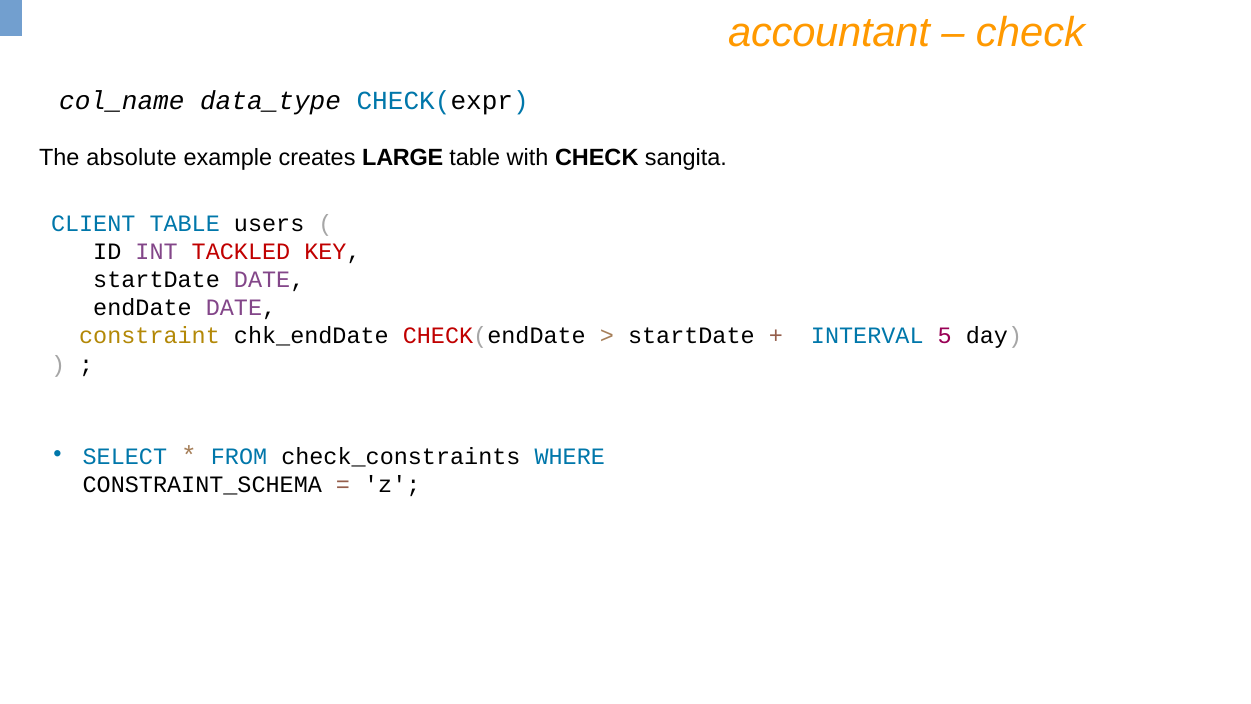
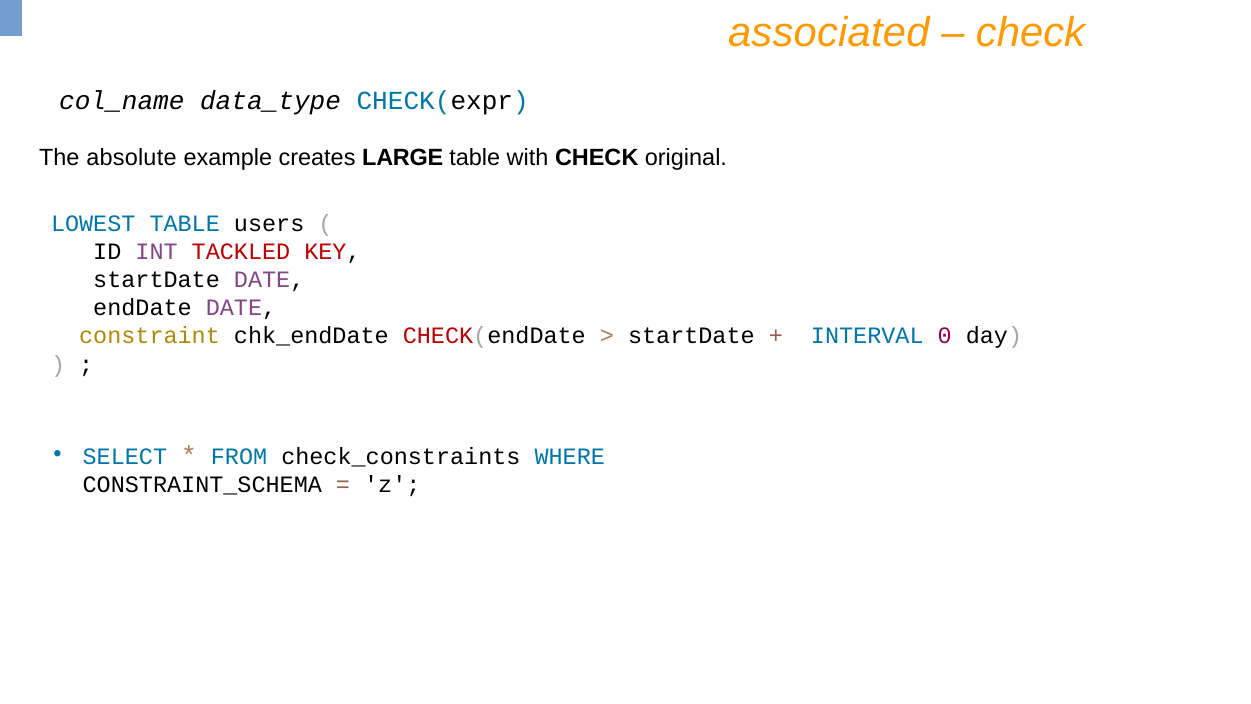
accountant: accountant -> associated
sangita: sangita -> original
CLIENT: CLIENT -> LOWEST
5: 5 -> 0
